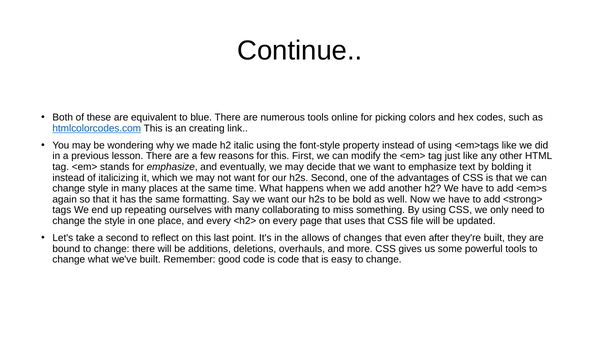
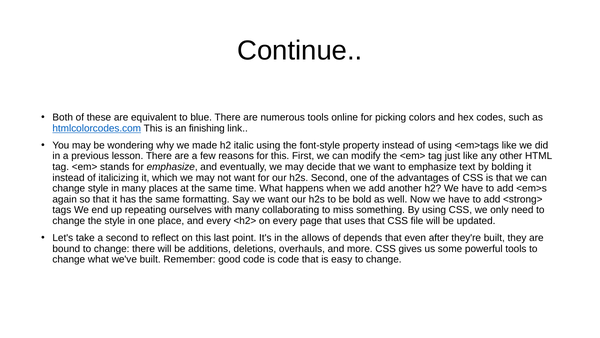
creating: creating -> finishing
changes: changes -> depends
